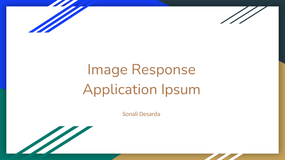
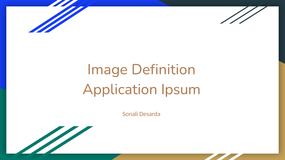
Response: Response -> Definition
